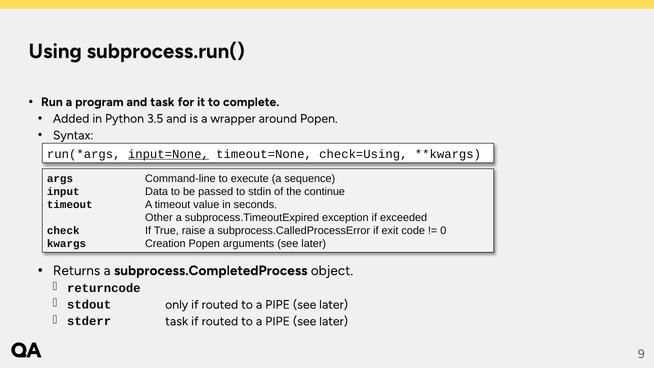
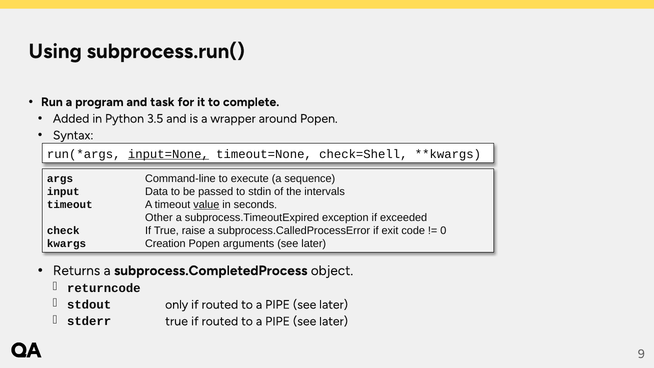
check=Using: check=Using -> check=Shell
continue: continue -> intervals
value underline: none -> present
stderr task: task -> true
